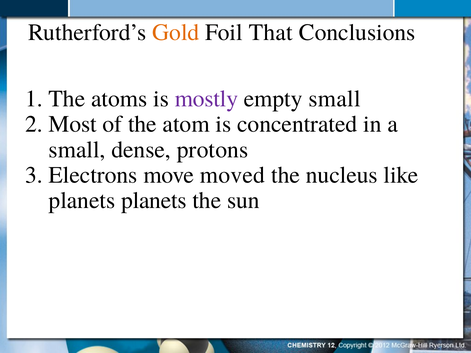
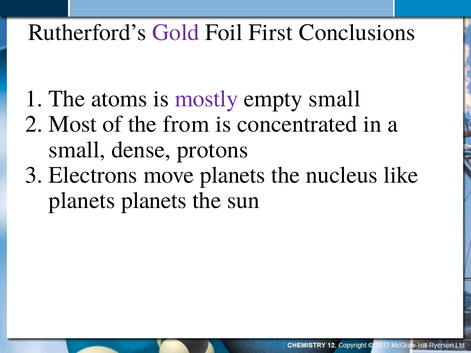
Gold colour: orange -> purple
That: That -> First
atom: atom -> from
move moved: moved -> planets
